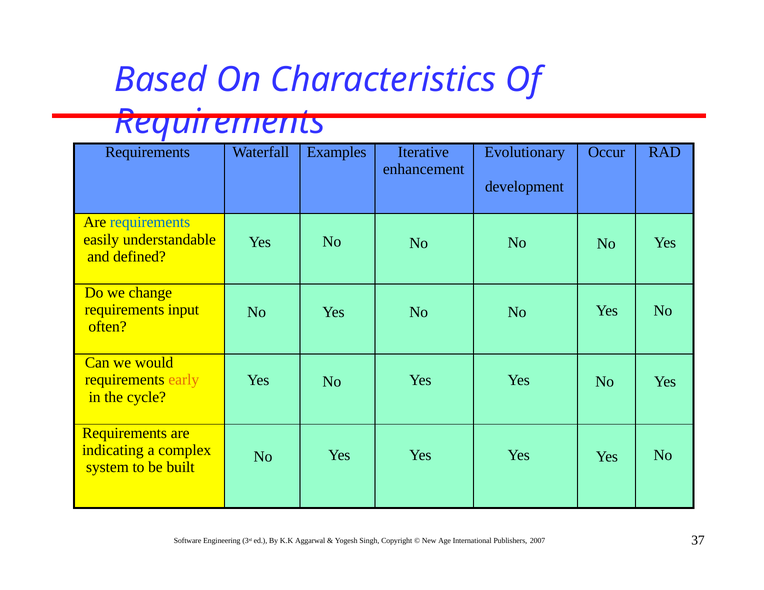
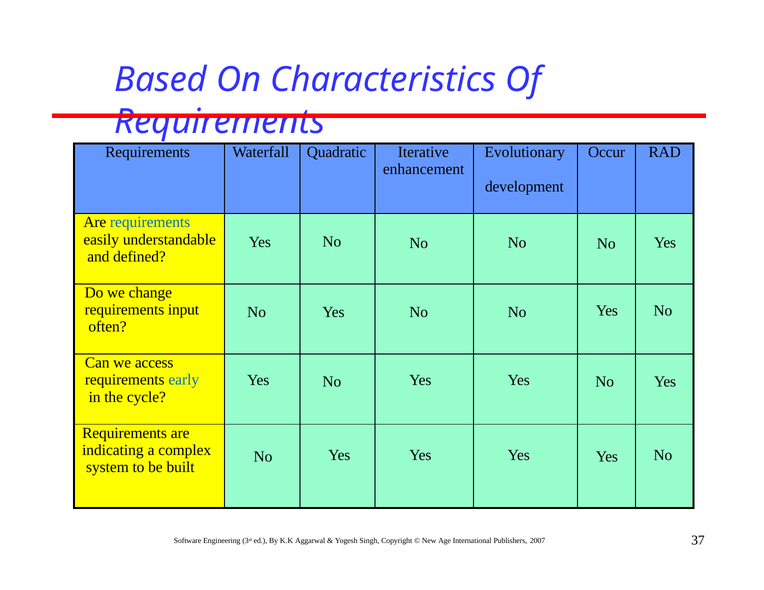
Examples: Examples -> Quadratic
would: would -> access
early colour: orange -> blue
